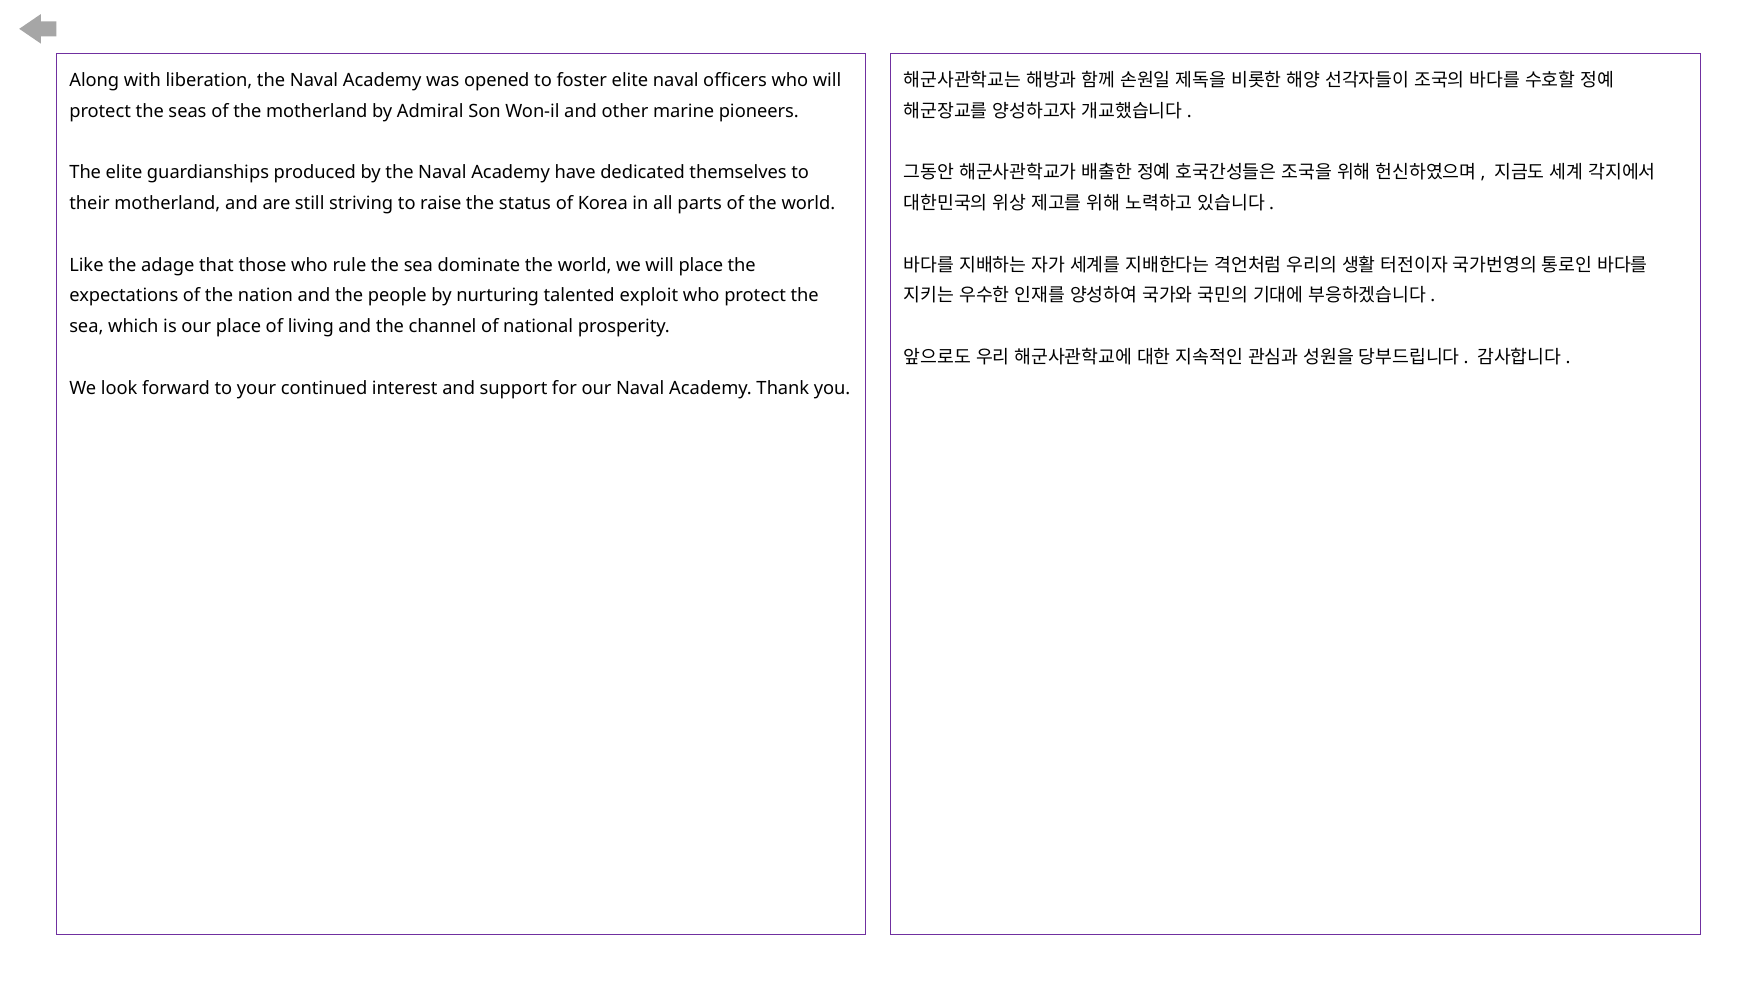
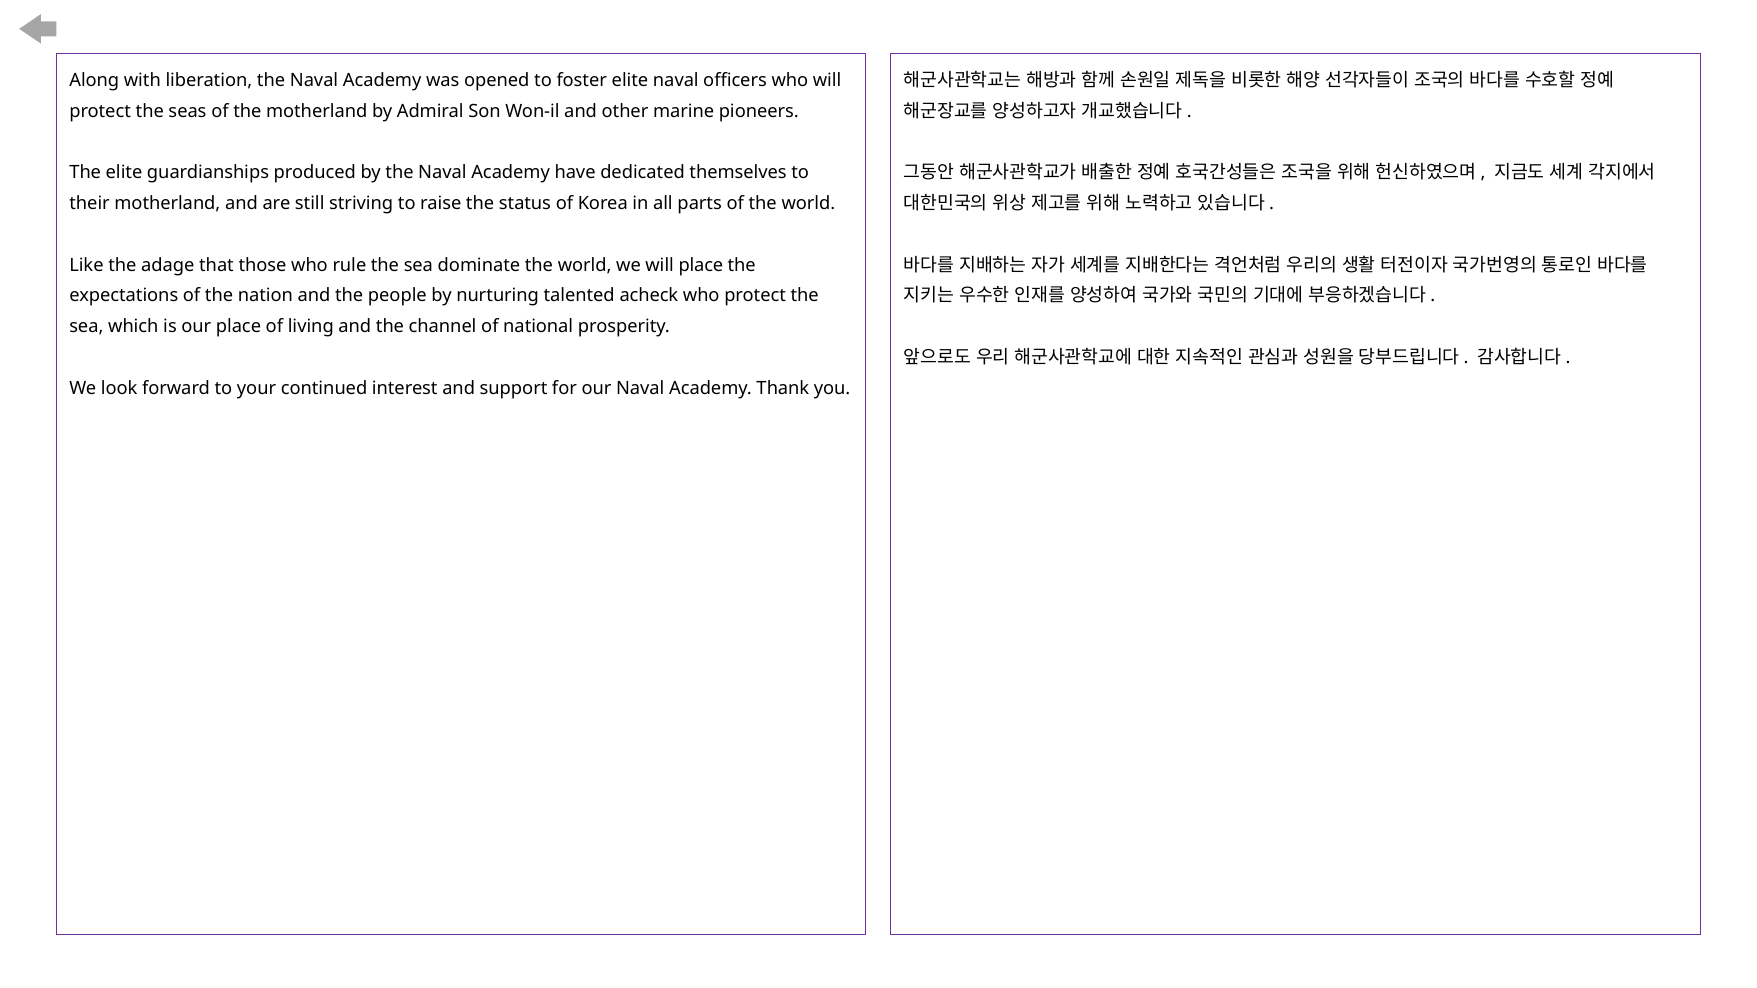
exploit: exploit -> acheck
